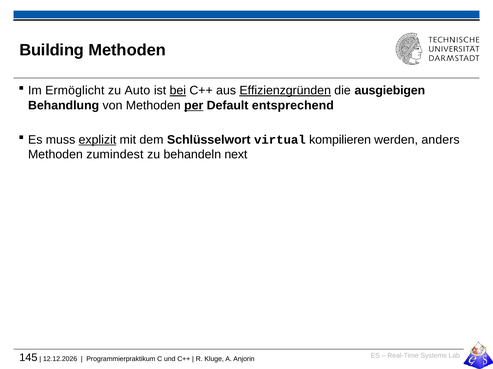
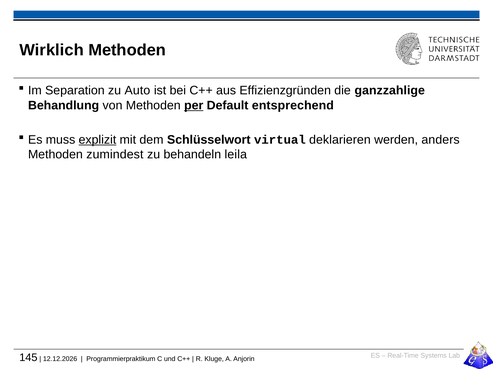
Building: Building -> Wirklich
Ermöglicht: Ermöglicht -> Separation
bei underline: present -> none
Effizienzgründen underline: present -> none
ausgiebigen: ausgiebigen -> ganzzahlige
kompilieren: kompilieren -> deklarieren
next: next -> leila
